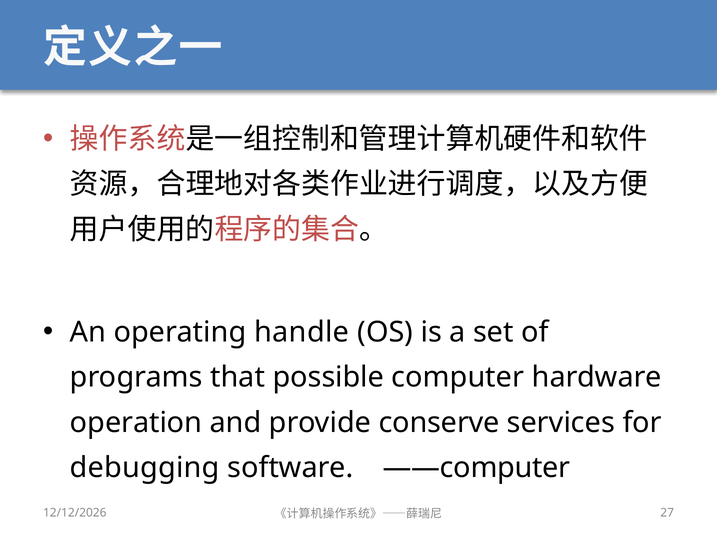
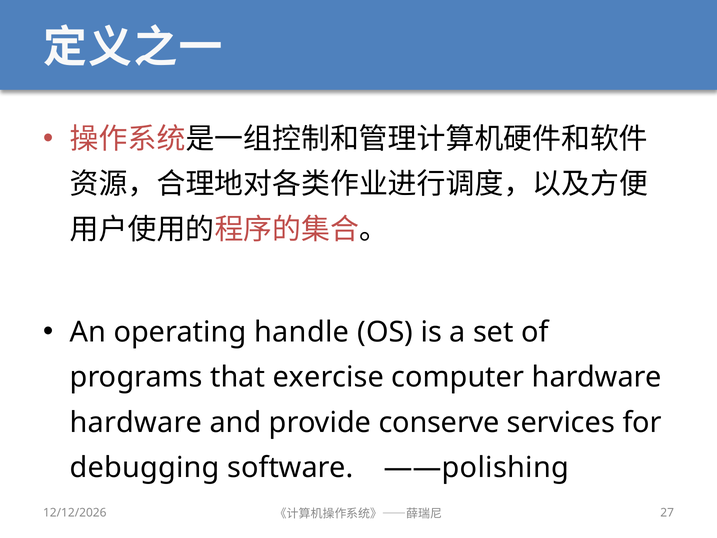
possible: possible -> exercise
operation at (136, 422): operation -> hardware
——computer: ——computer -> ——polishing
